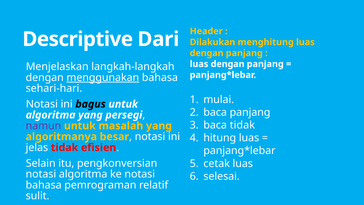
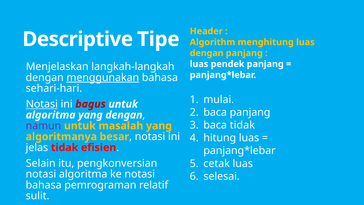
Dari: Dari -> Tipe
Dilakukan: Dilakukan -> Algorithm
dengan at (228, 64): dengan -> pendek
Notasi at (42, 104) underline: none -> present
bagus colour: black -> red
yang persegi: persegi -> dengan
